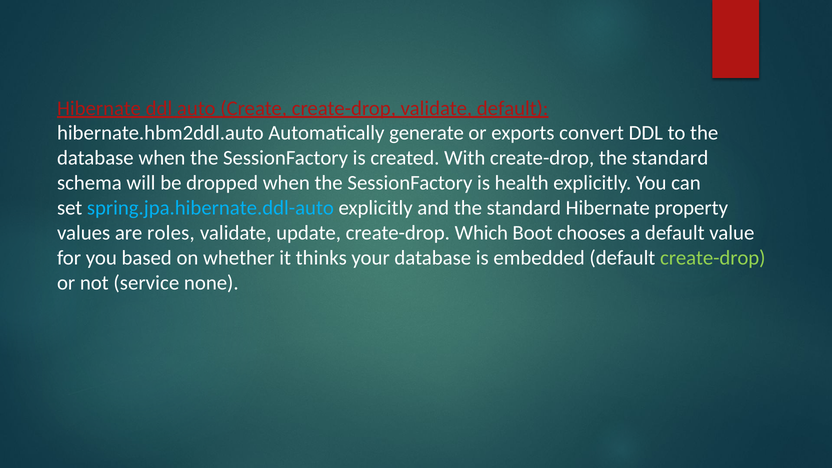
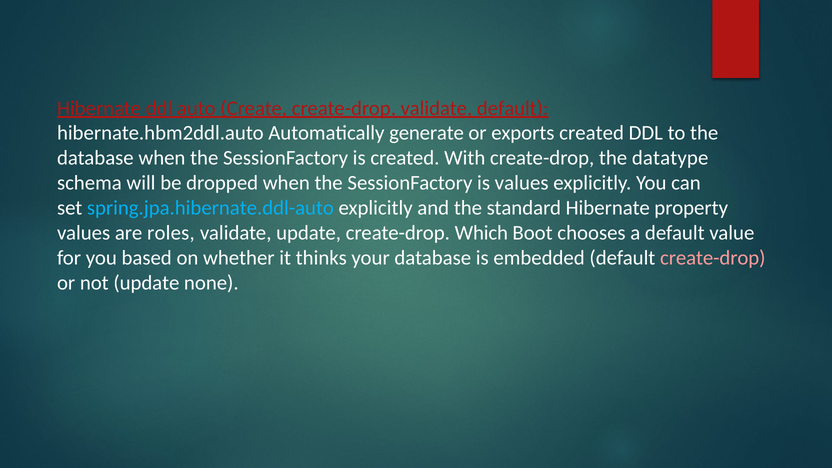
exports convert: convert -> created
create-drop the standard: standard -> datatype
is health: health -> values
create-drop at (713, 258) colour: light green -> pink
not service: service -> update
